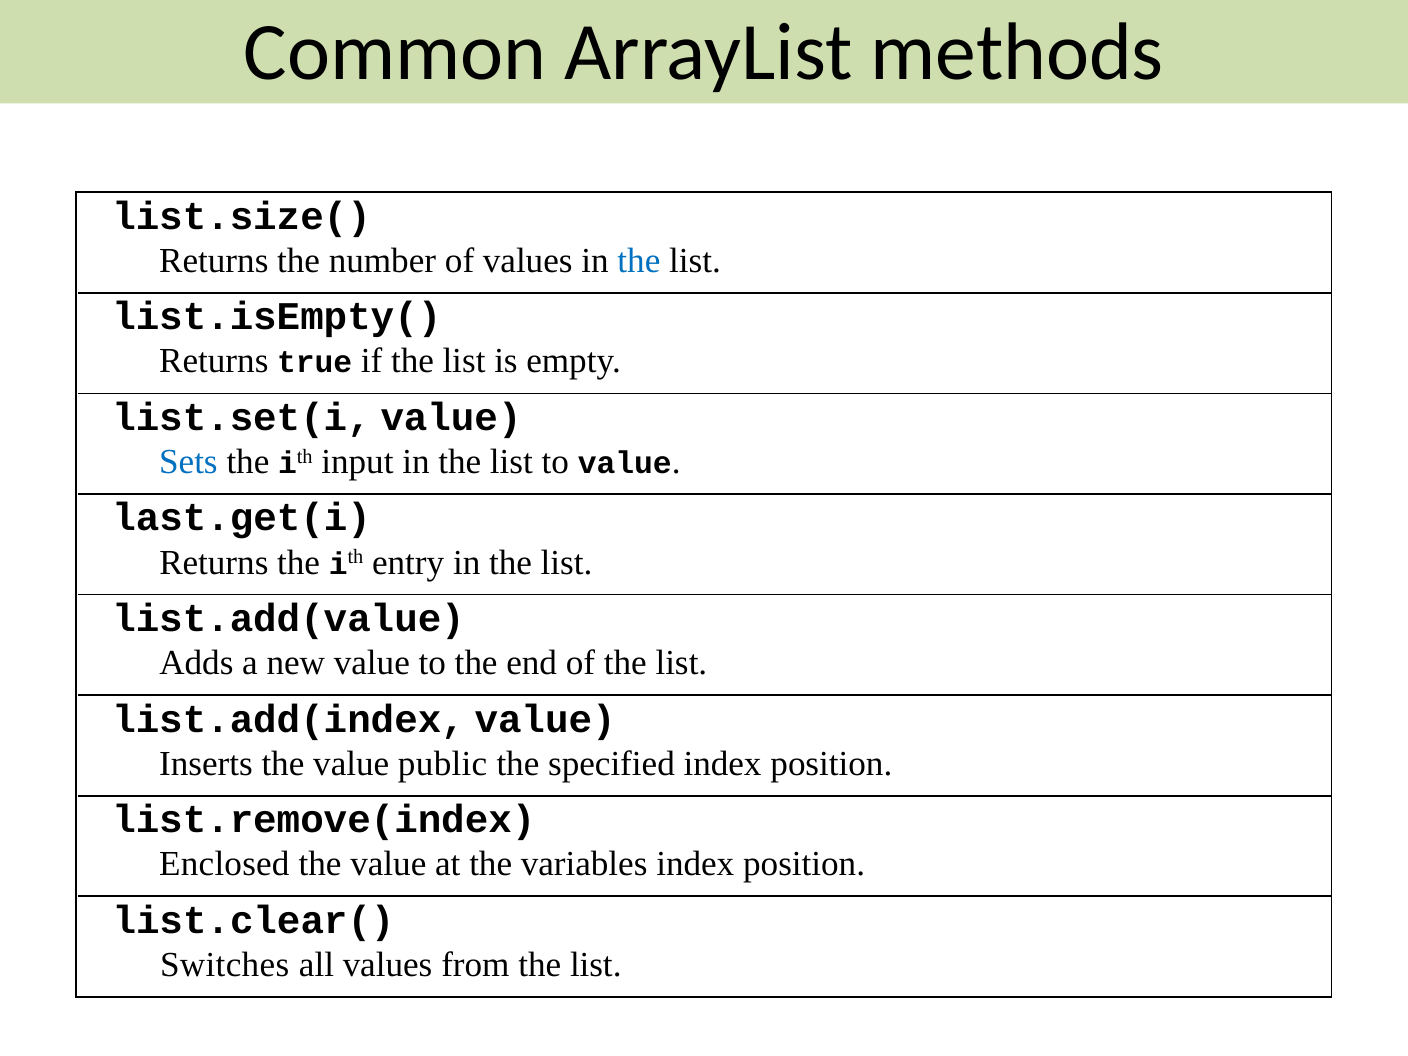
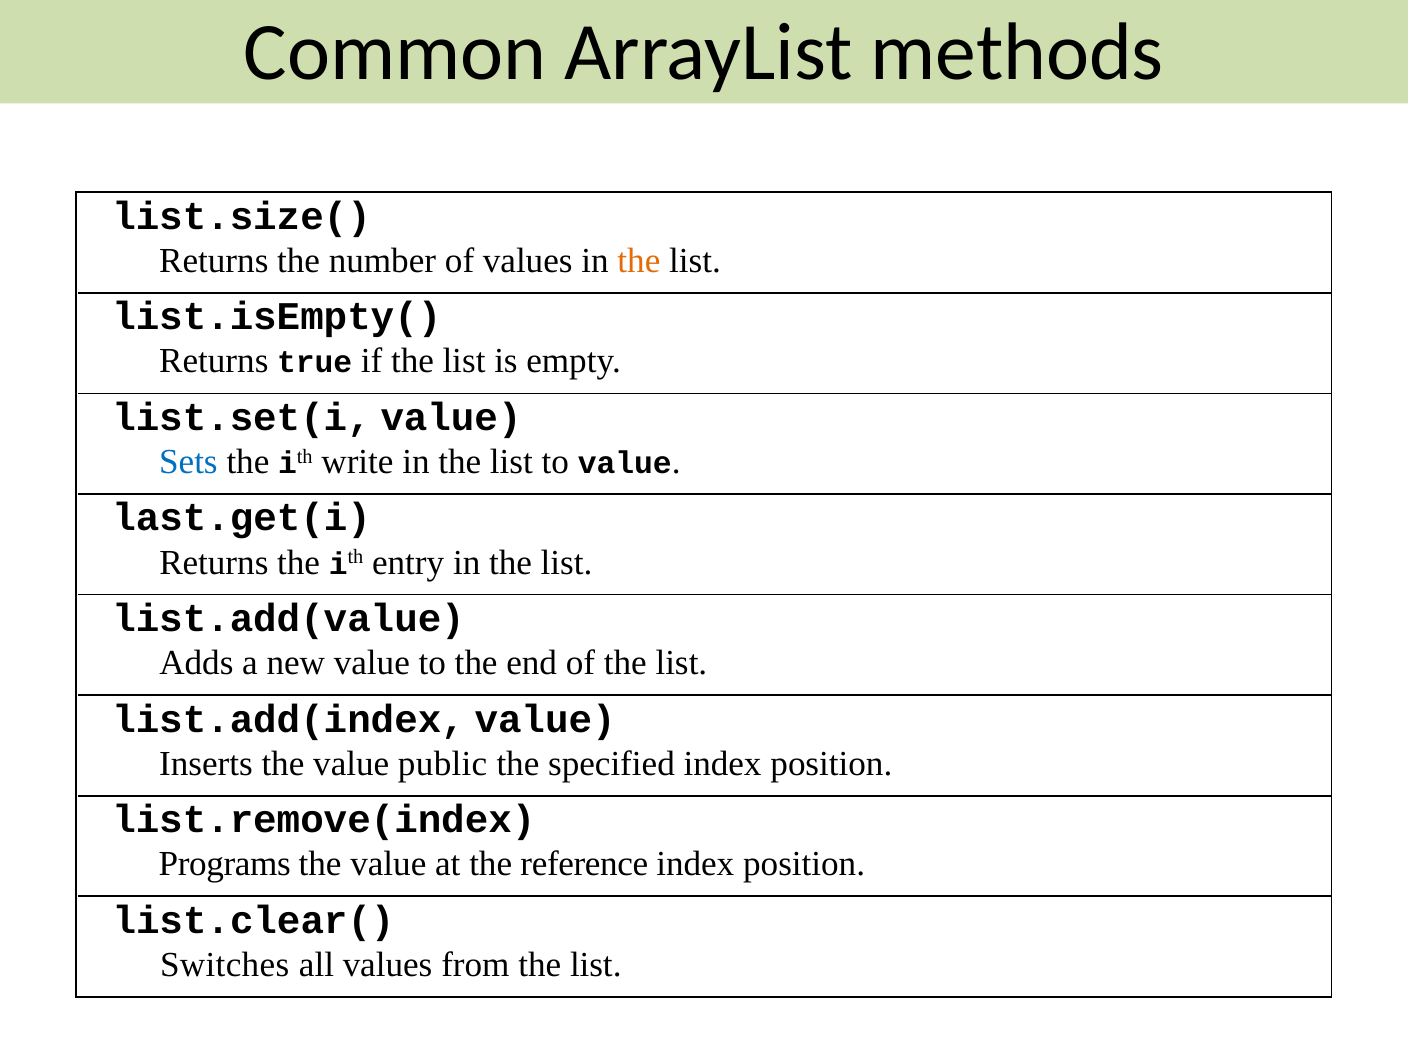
the at (639, 261) colour: blue -> orange
input: input -> write
Enclosed: Enclosed -> Programs
variables: variables -> reference
